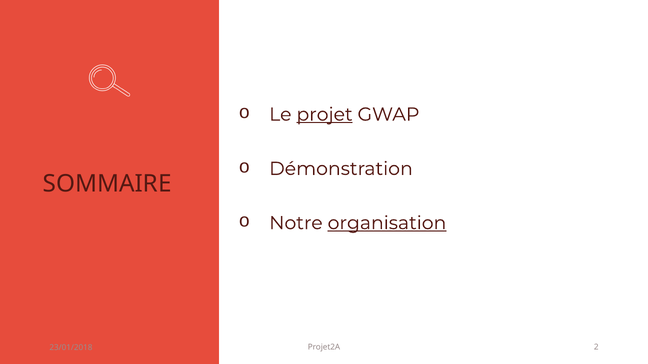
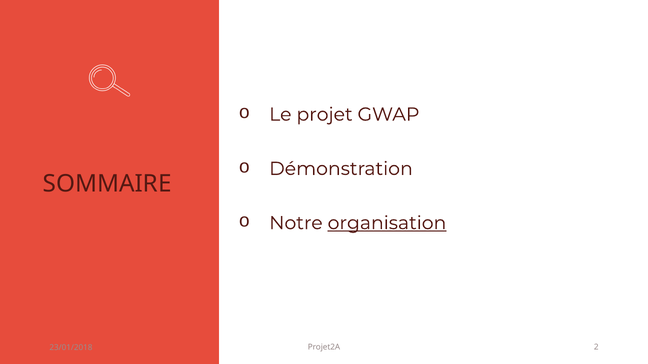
projet underline: present -> none
